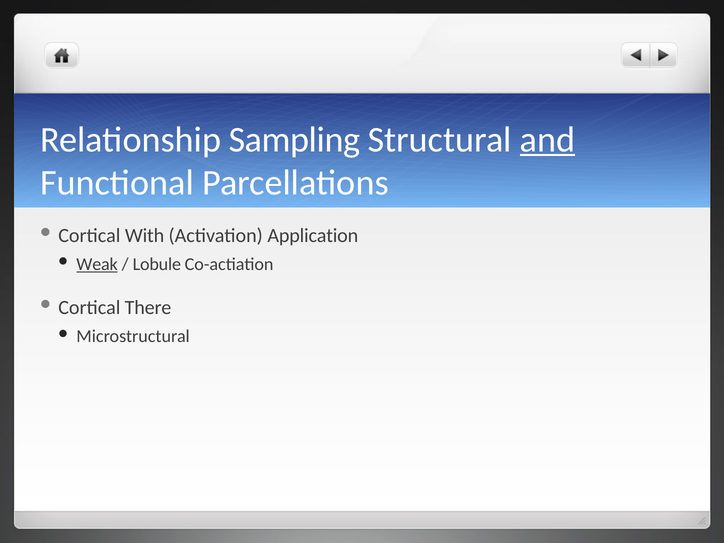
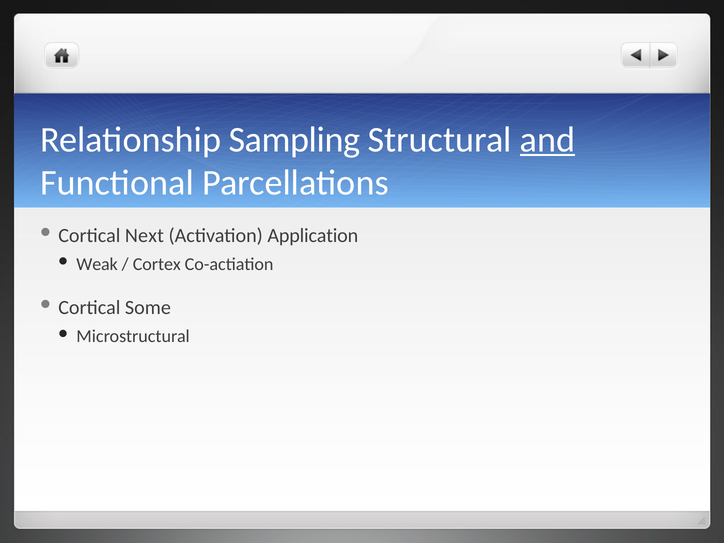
With: With -> Next
Weak underline: present -> none
Lobule: Lobule -> Cortex
There: There -> Some
